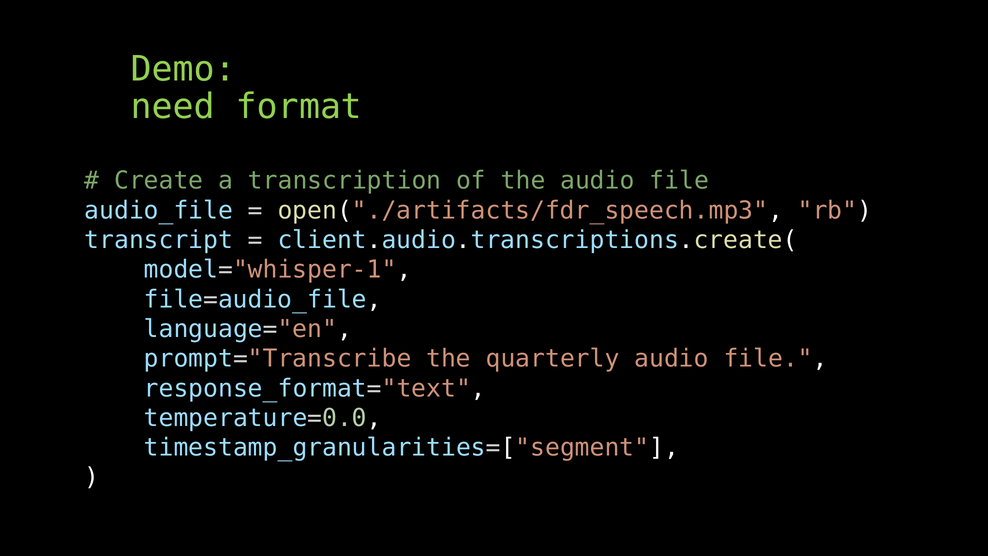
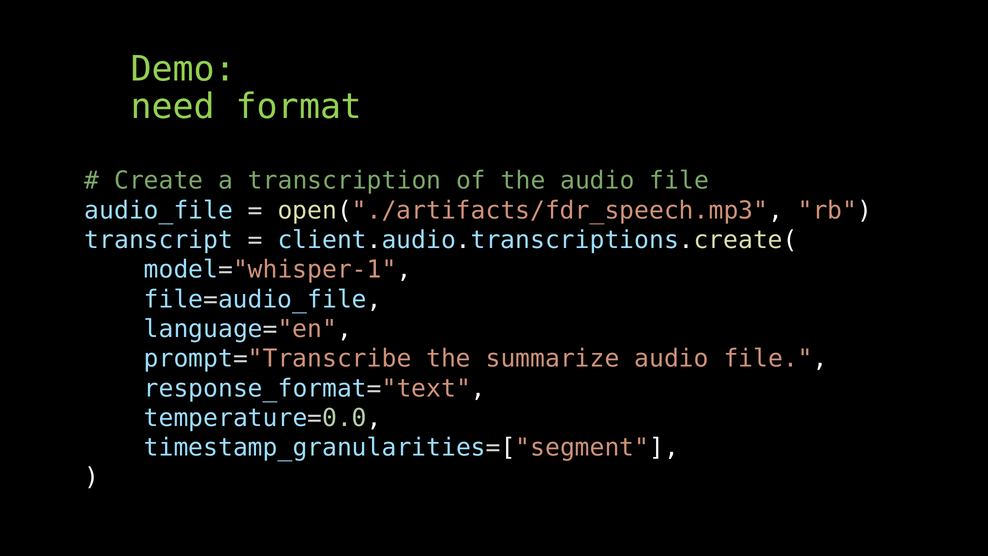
quarterly: quarterly -> summarize
